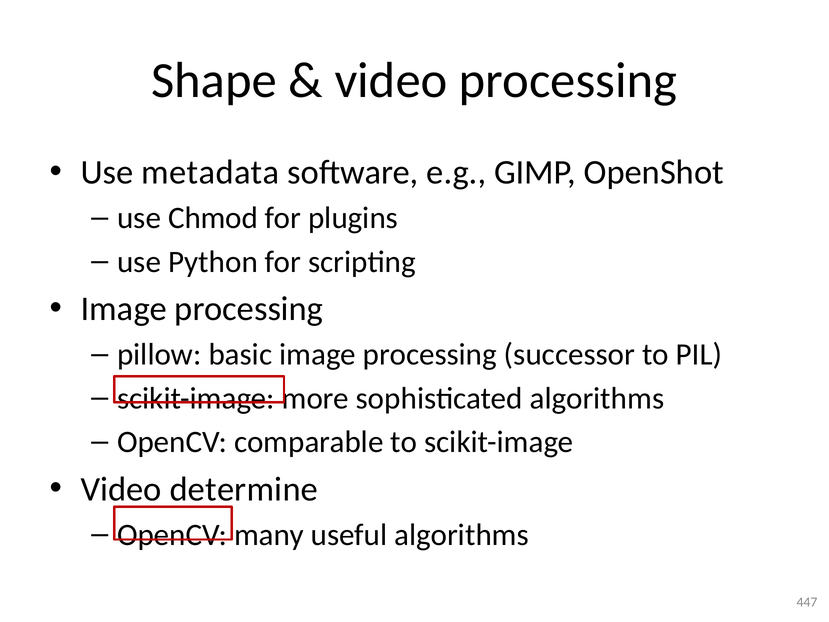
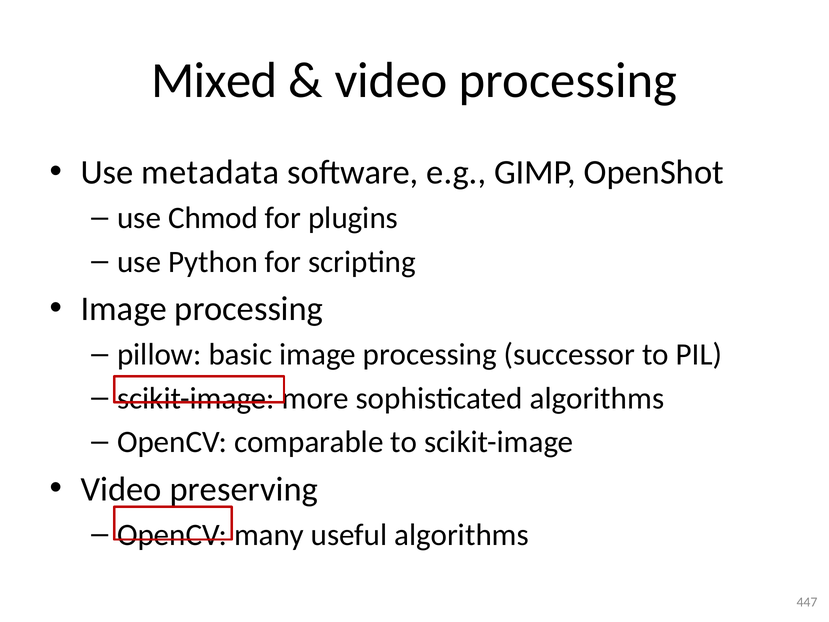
Shape: Shape -> Mixed
determine: determine -> preserving
